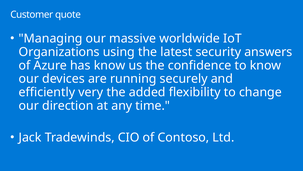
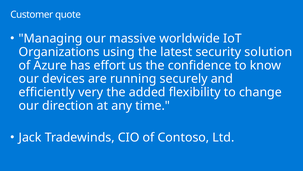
answers: answers -> solution
has know: know -> effort
